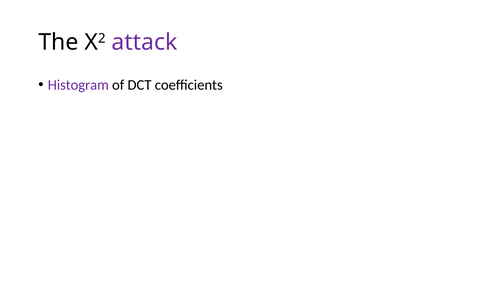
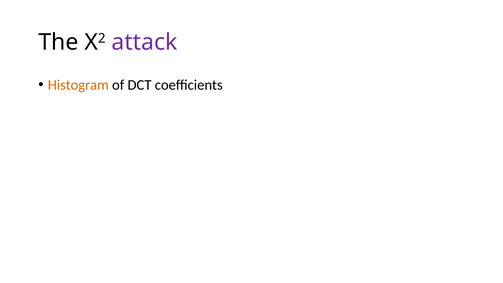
Histogram colour: purple -> orange
